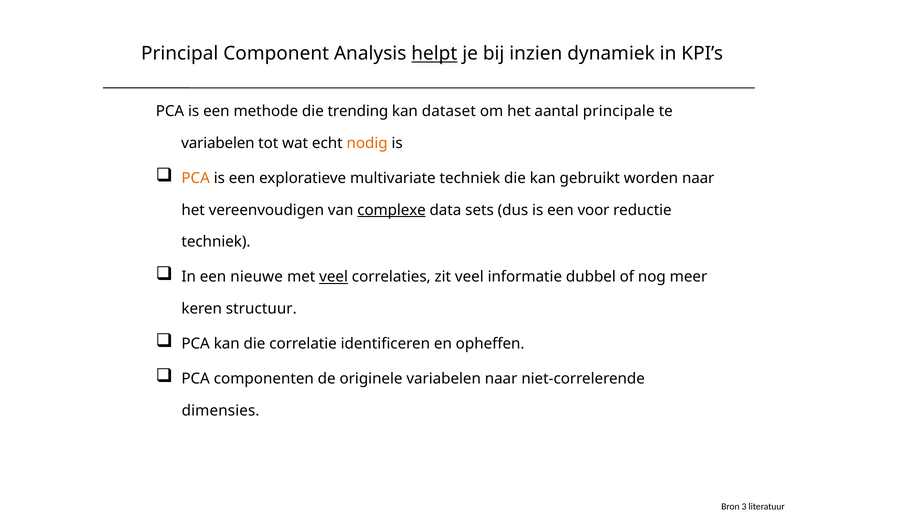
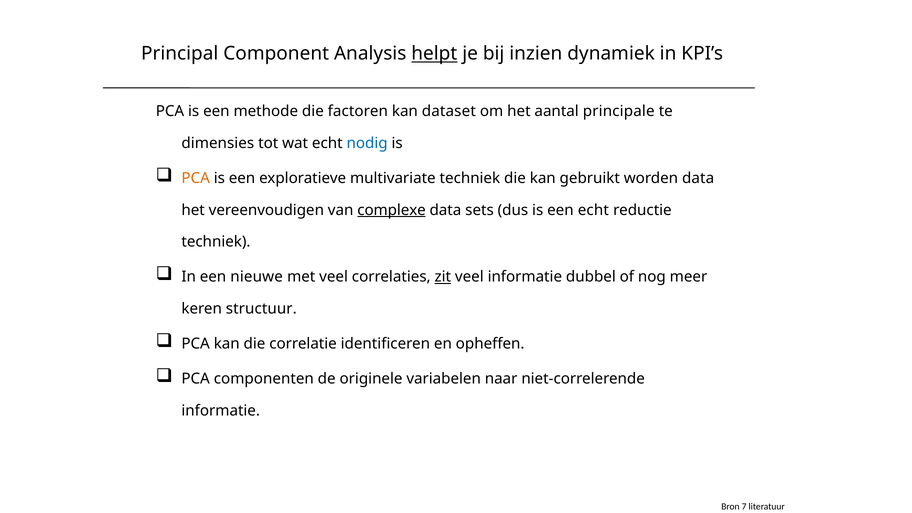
trending: trending -> factoren
variabelen at (218, 143): variabelen -> dimensies
nodig colour: orange -> blue
worden naar: naar -> data
een voor: voor -> echt
veel at (334, 277) underline: present -> none
zit underline: none -> present
dimensies at (221, 411): dimensies -> informatie
3: 3 -> 7
